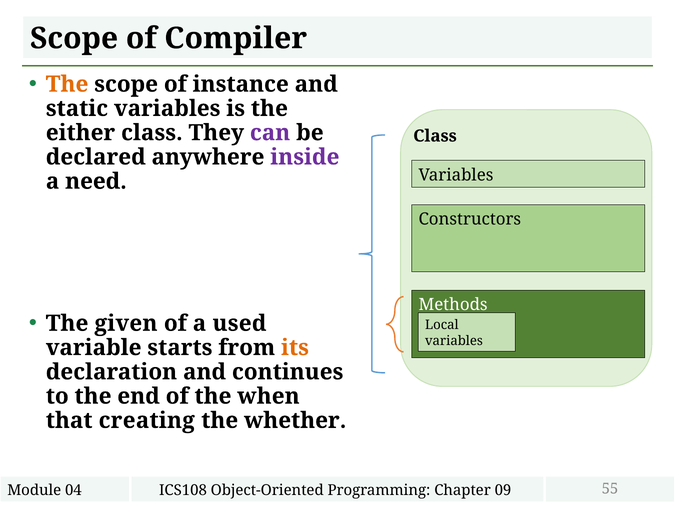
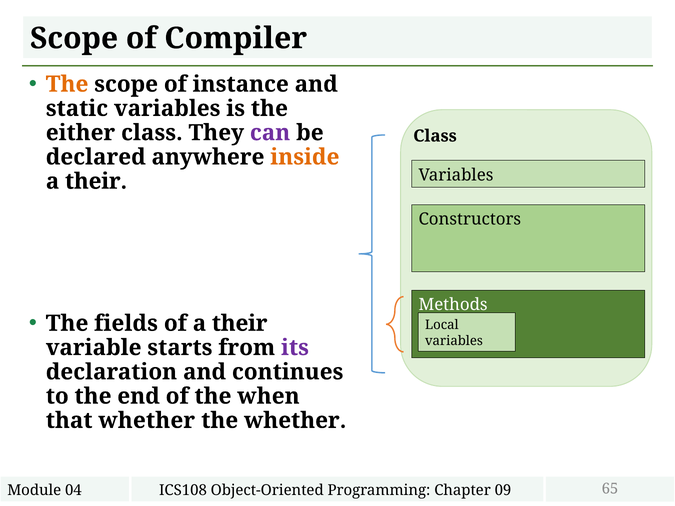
inside colour: purple -> orange
need at (96, 181): need -> their
given: given -> fields
of a used: used -> their
its colour: orange -> purple
that creating: creating -> whether
55: 55 -> 65
